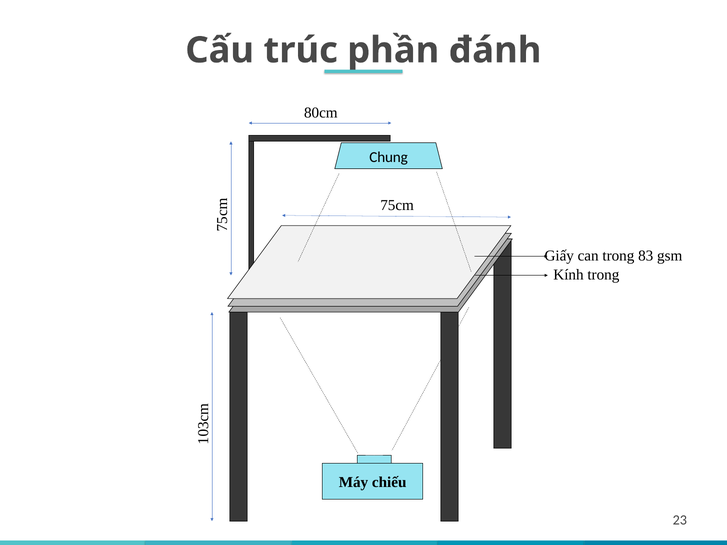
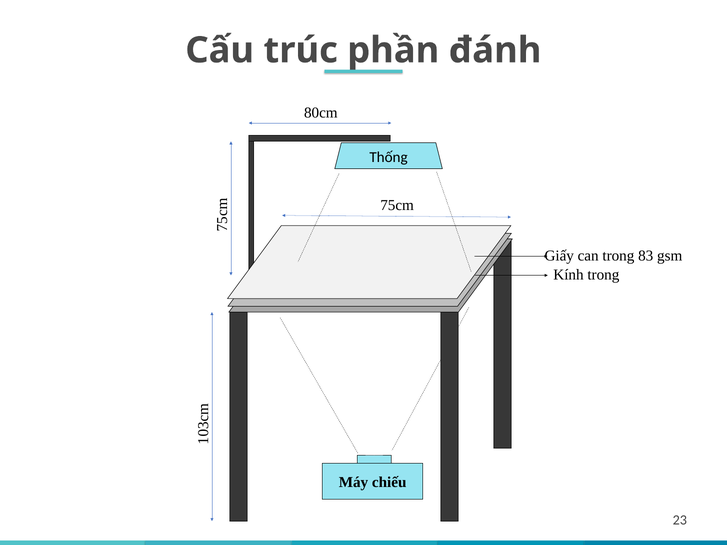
Chung: Chung -> Thống
